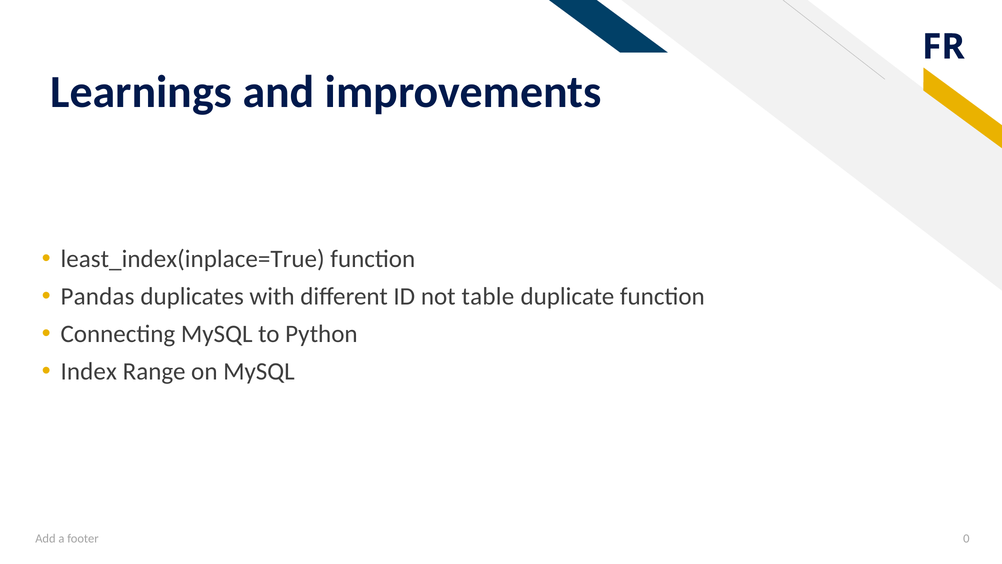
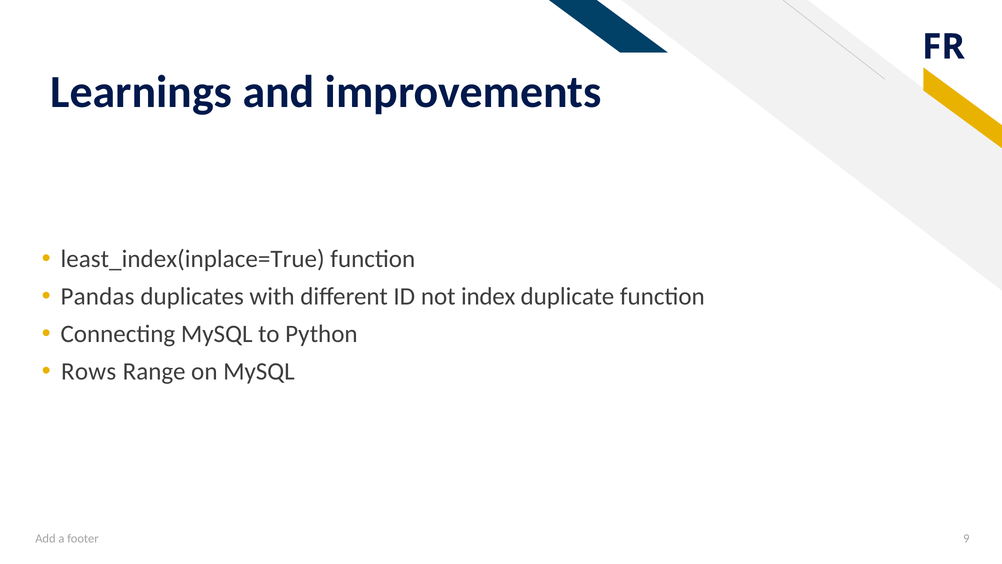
table: table -> index
Index: Index -> Rows
0: 0 -> 9
